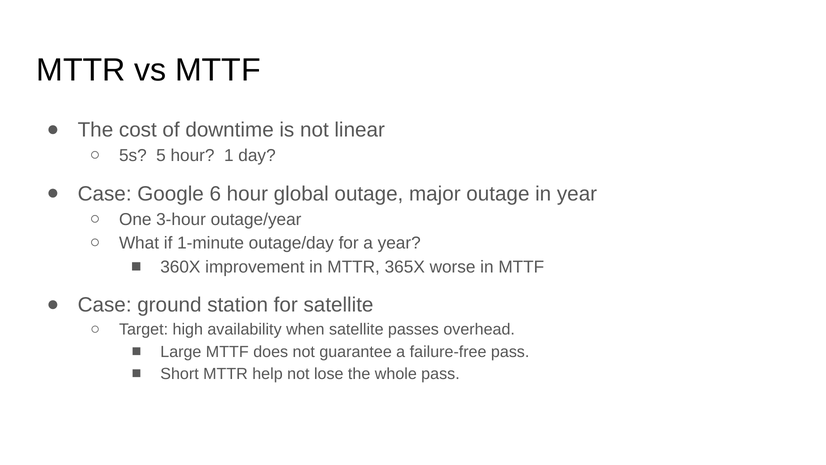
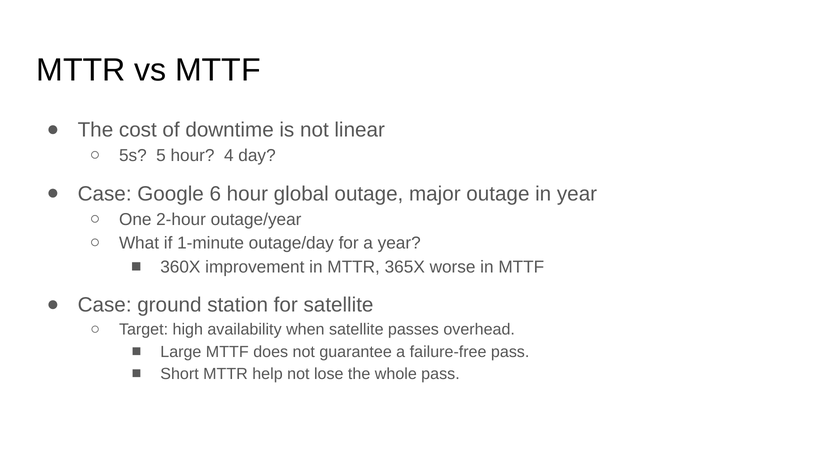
1: 1 -> 4
3-hour: 3-hour -> 2-hour
